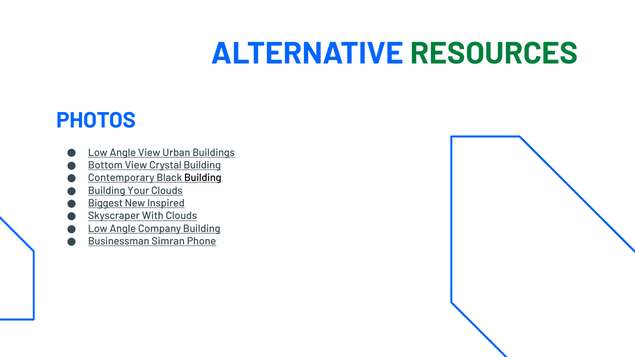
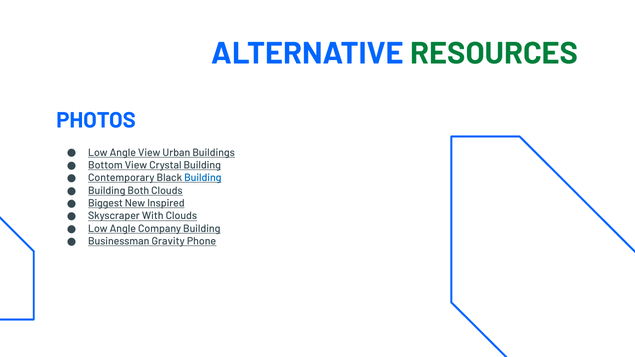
Building at (203, 178) colour: black -> blue
Your: Your -> Both
Simran: Simran -> Gravity
